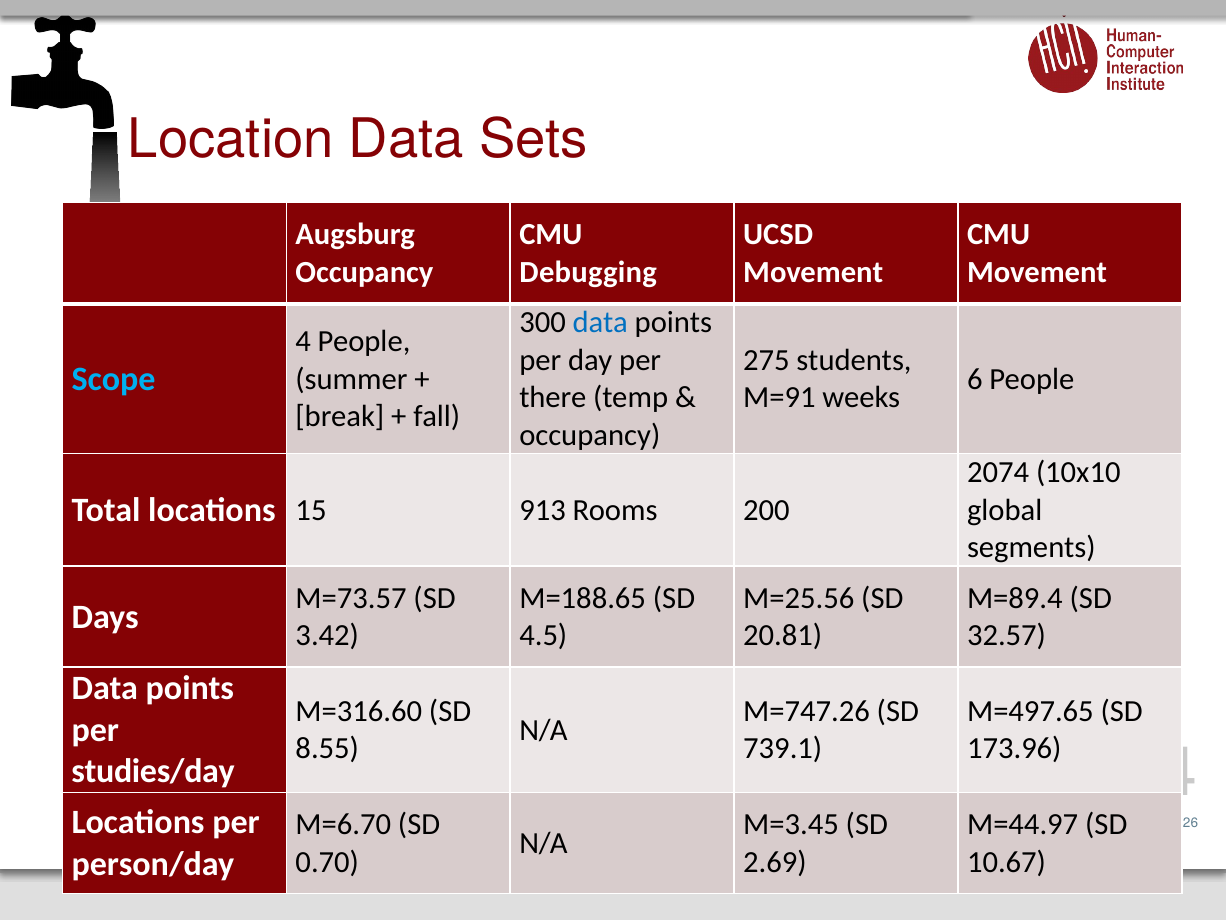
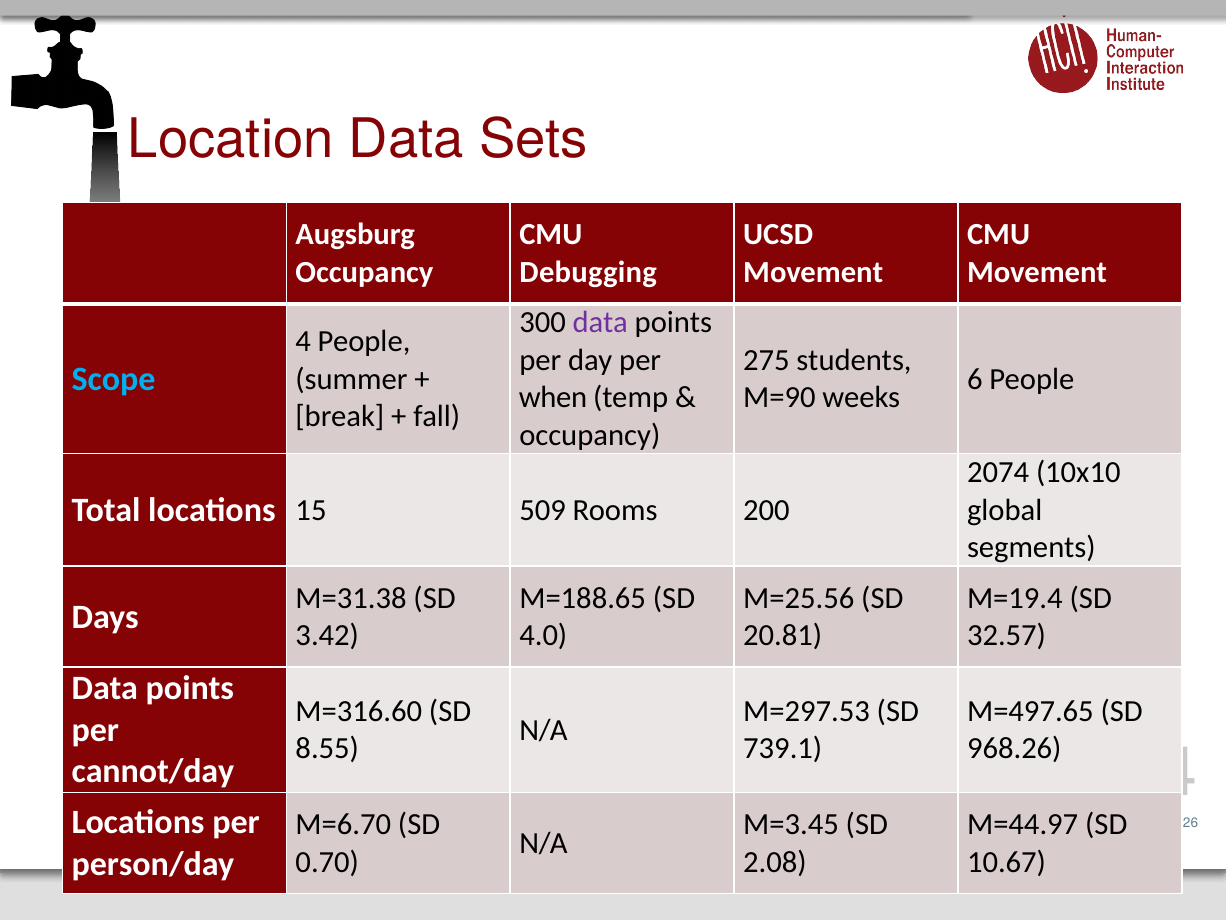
data at (600, 323) colour: blue -> purple
there: there -> when
M=91: M=91 -> M=90
913: 913 -> 509
M=73.57: M=73.57 -> M=31.38
M=89.4: M=89.4 -> M=19.4
4.5: 4.5 -> 4.0
M=747.26: M=747.26 -> M=297.53
173.96: 173.96 -> 968.26
studies/day: studies/day -> cannot/day
2.69: 2.69 -> 2.08
